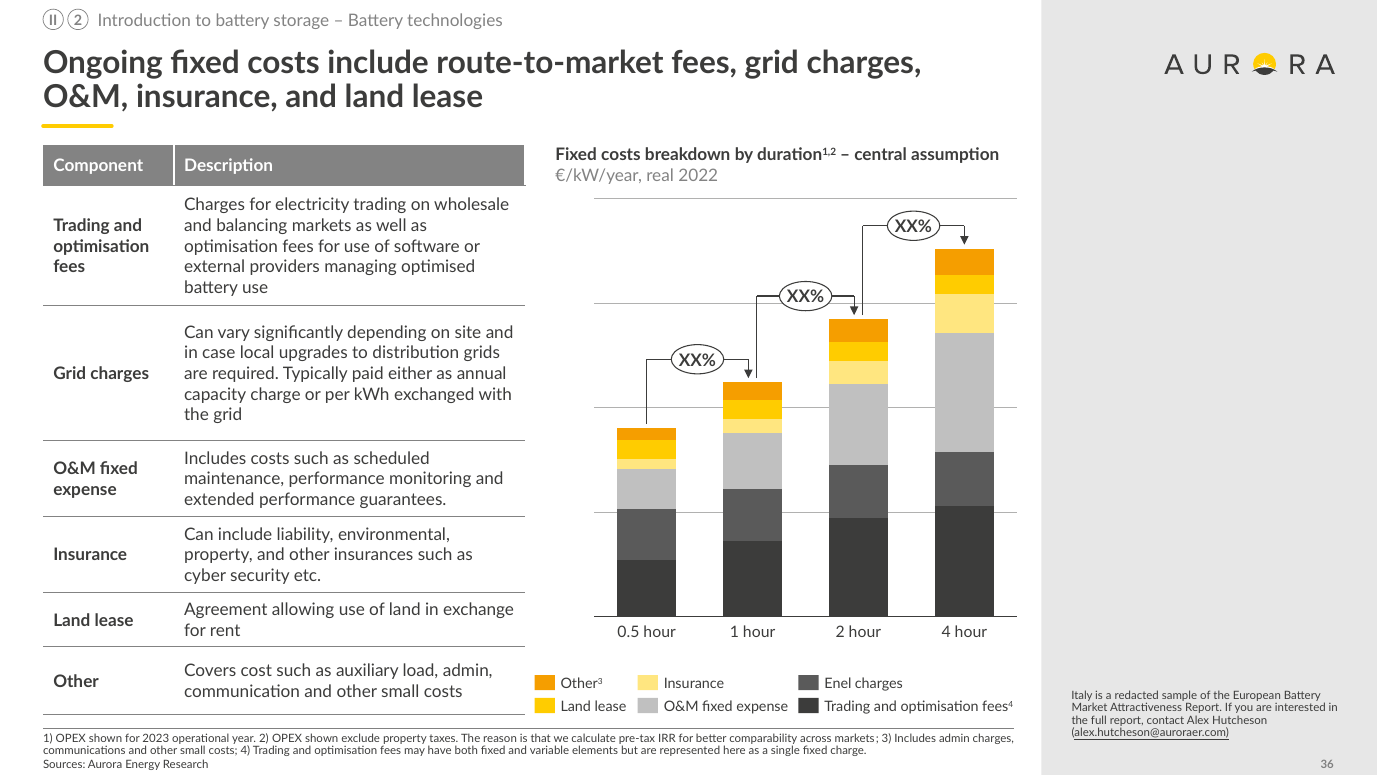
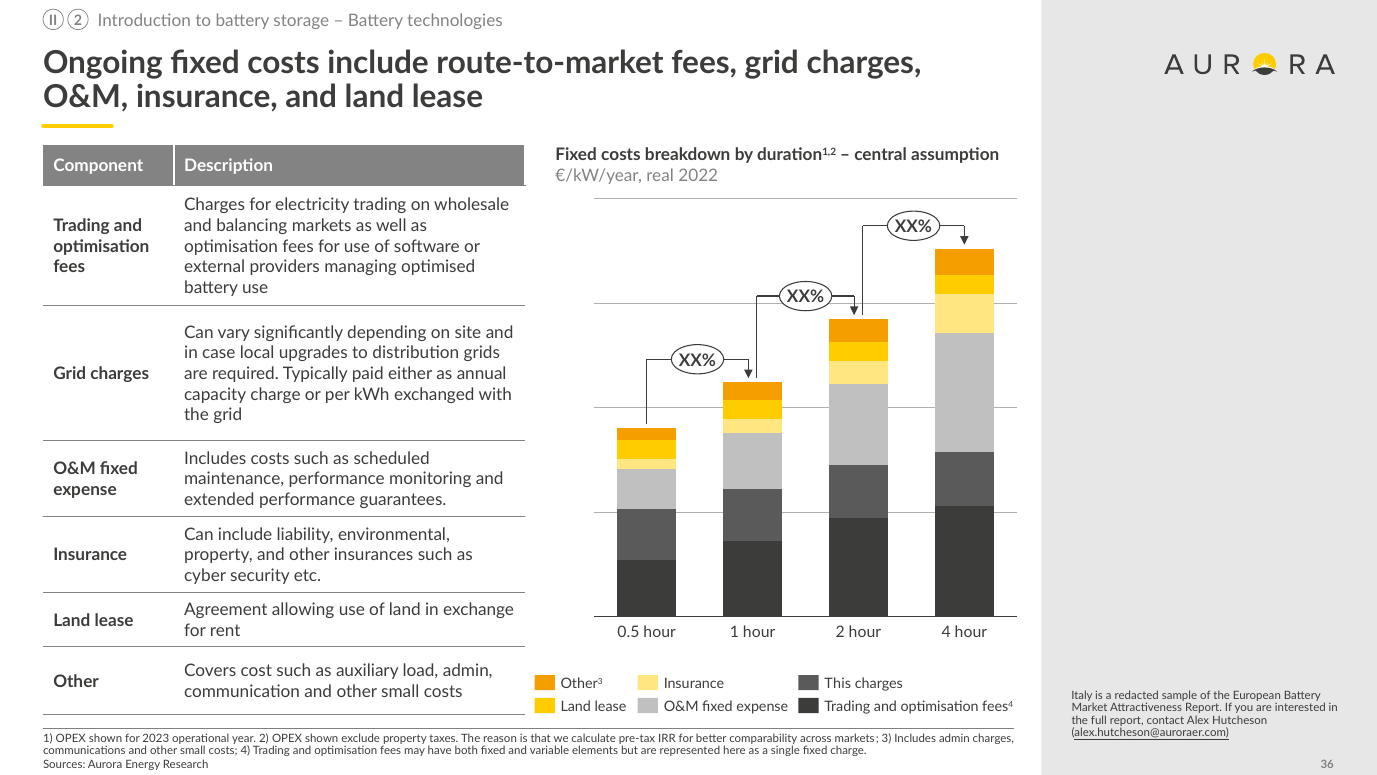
Enel: Enel -> This
